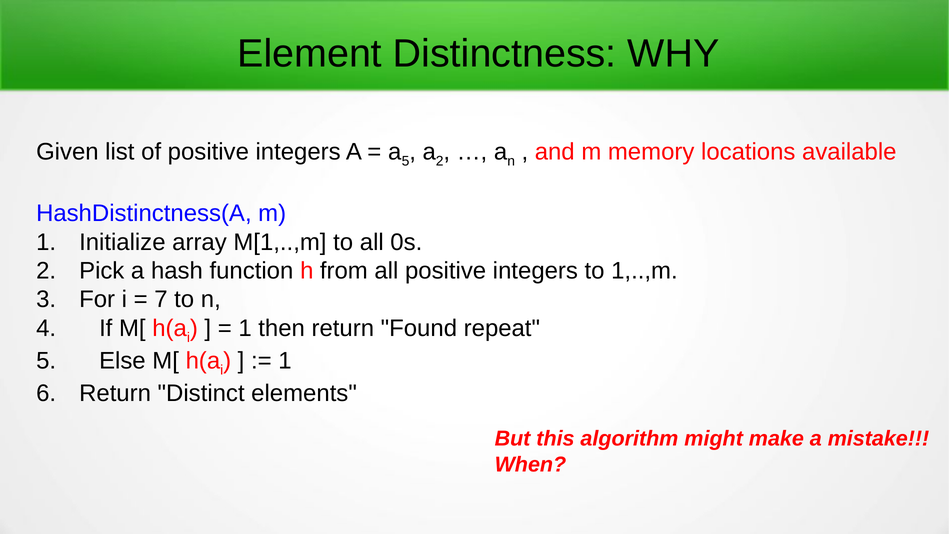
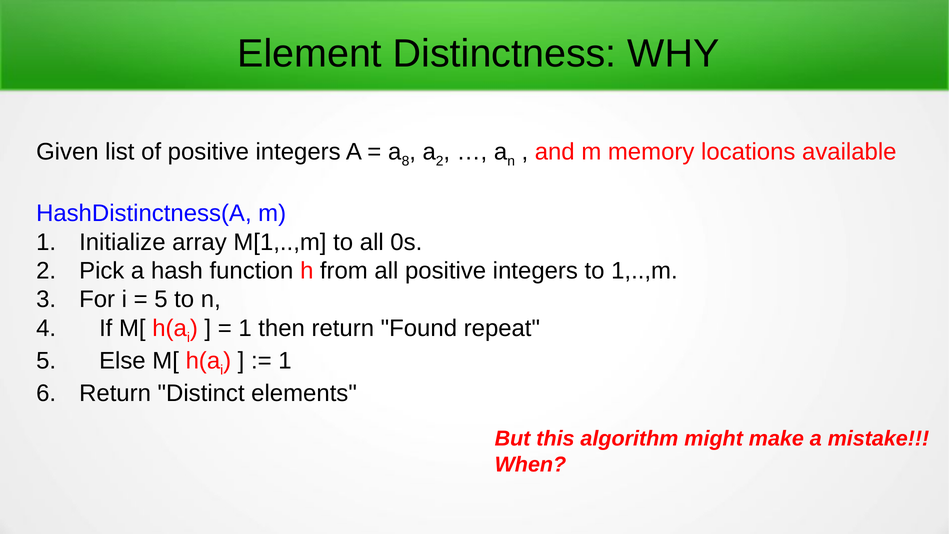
a 5: 5 -> 8
7 at (161, 299): 7 -> 5
